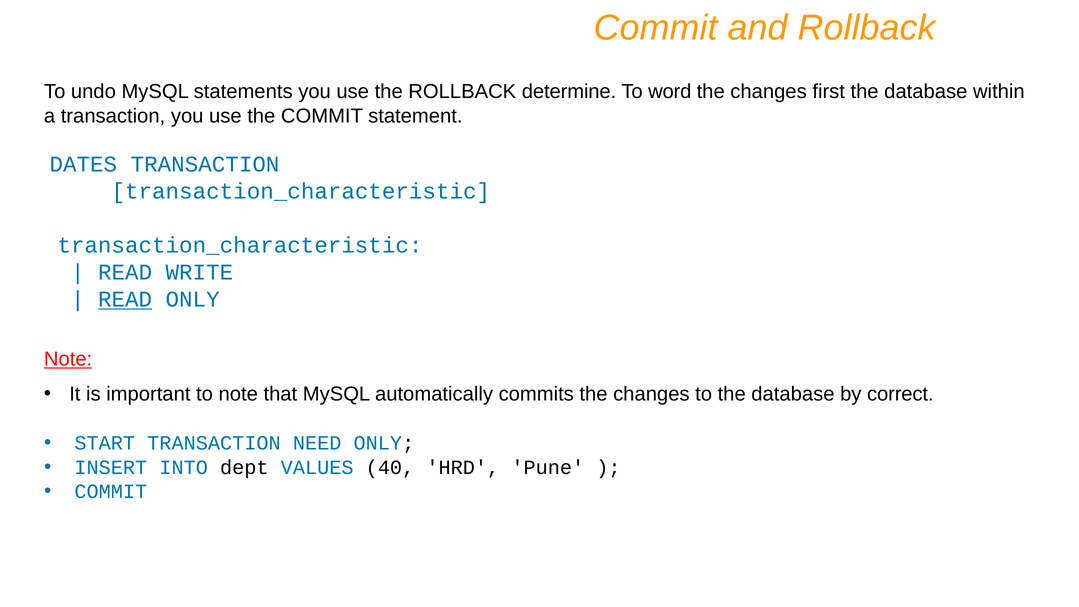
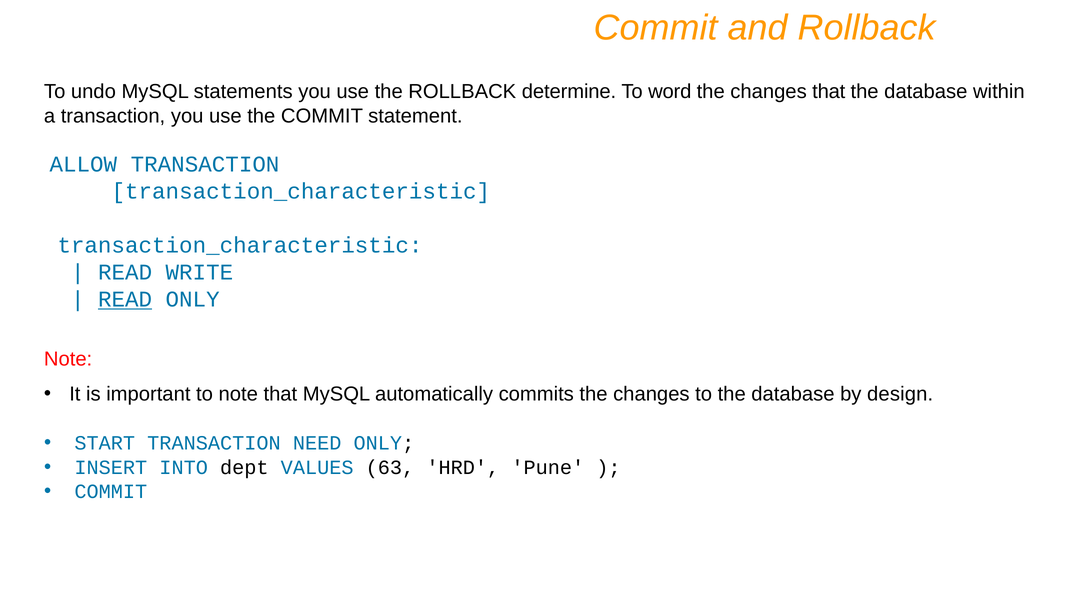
changes first: first -> that
DATES: DATES -> ALLOW
Note at (68, 359) underline: present -> none
correct: correct -> design
40: 40 -> 63
